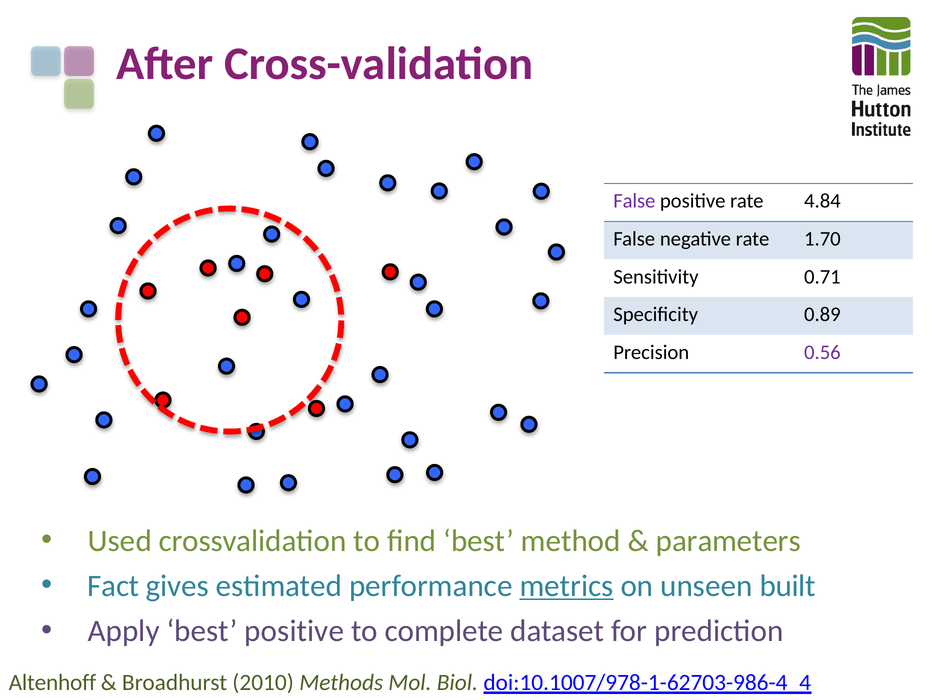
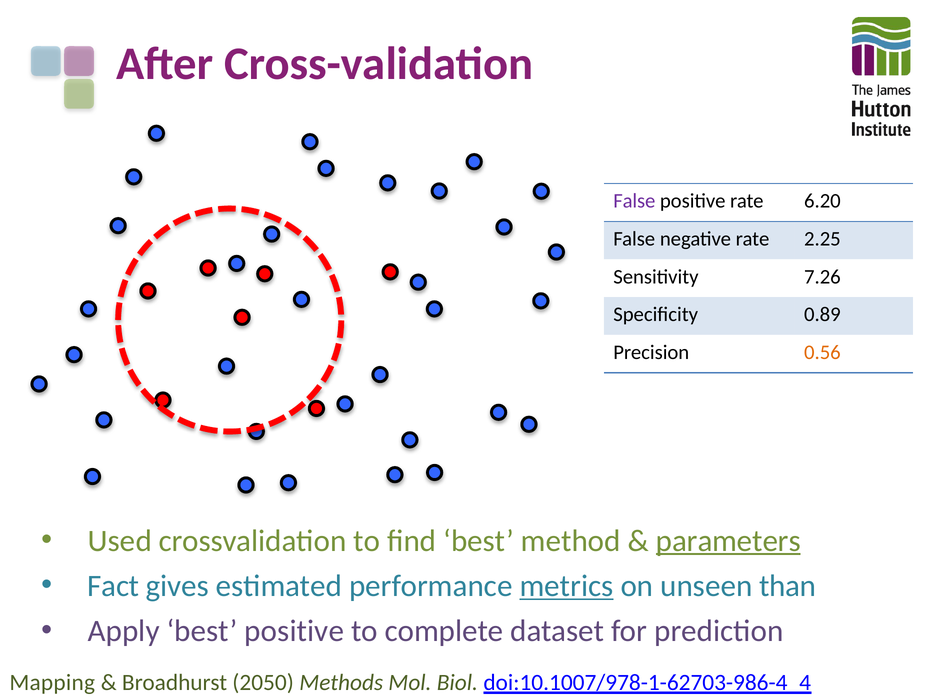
4.84: 4.84 -> 6.20
1.70: 1.70 -> 2.25
0.71: 0.71 -> 7.26
0.56 colour: purple -> orange
parameters underline: none -> present
built: built -> than
Altenhoff: Altenhoff -> Mapping
2010: 2010 -> 2050
